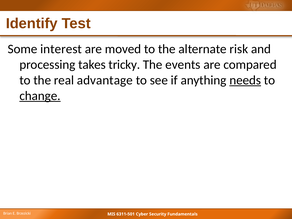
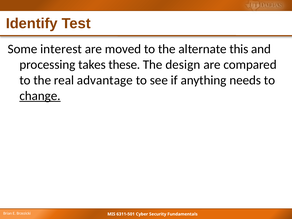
risk: risk -> this
tricky: tricky -> these
events: events -> design
needs underline: present -> none
